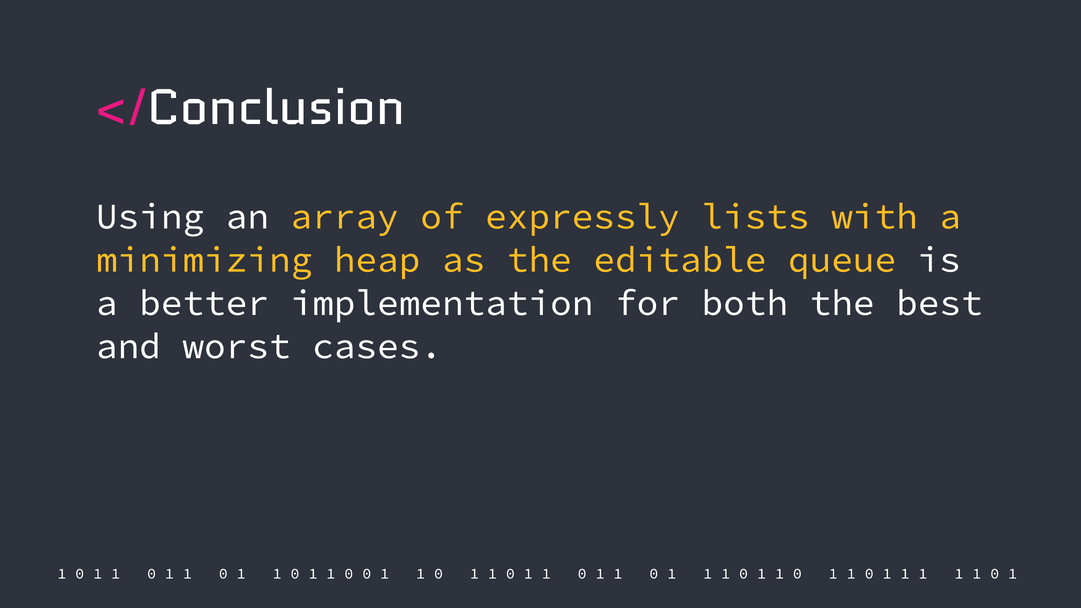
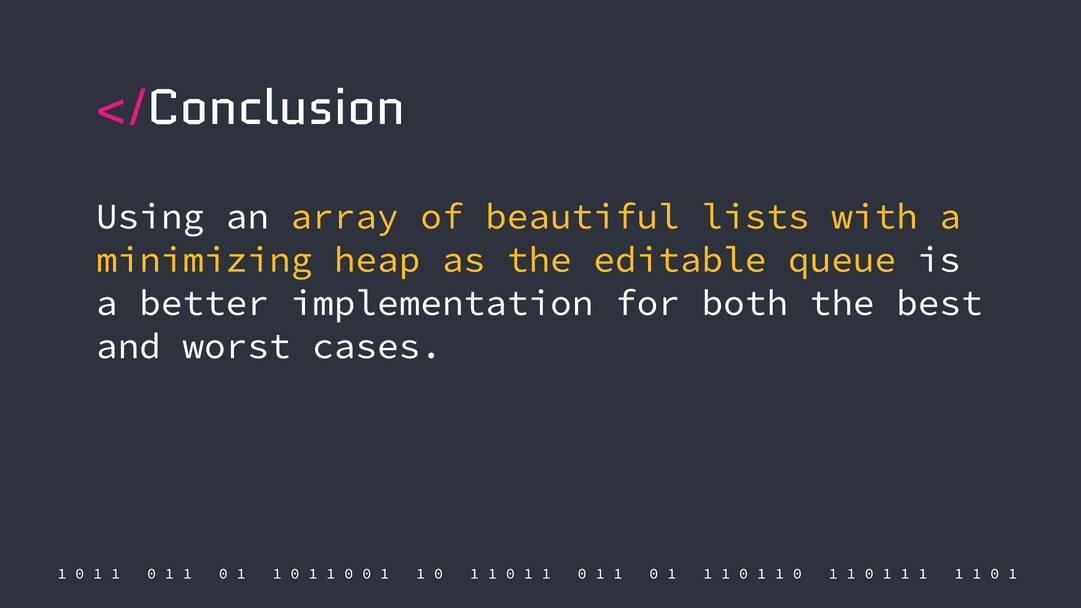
expressly: expressly -> beautiful
